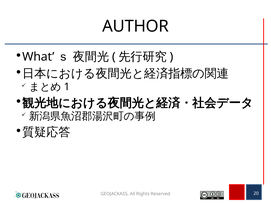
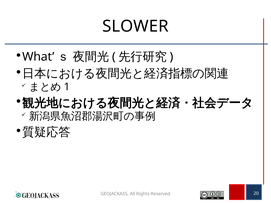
AUTHOR: AUTHOR -> SLOWER
